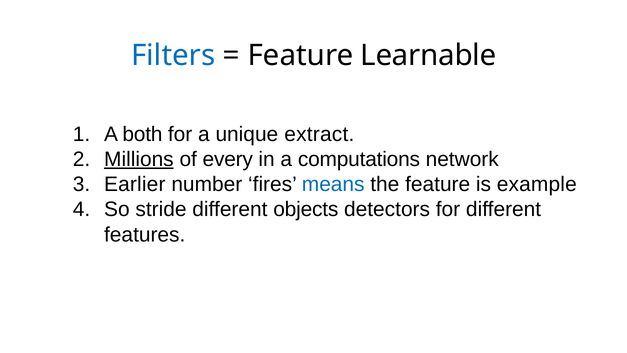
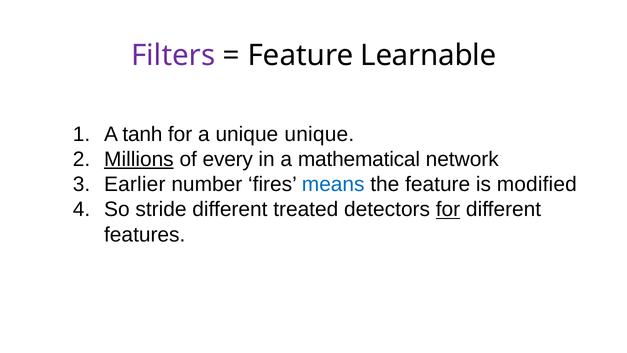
Filters colour: blue -> purple
both: both -> tanh
unique extract: extract -> unique
computations: computations -> mathematical
example: example -> modified
objects: objects -> treated
for at (448, 209) underline: none -> present
